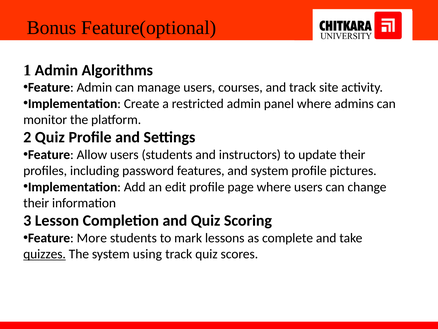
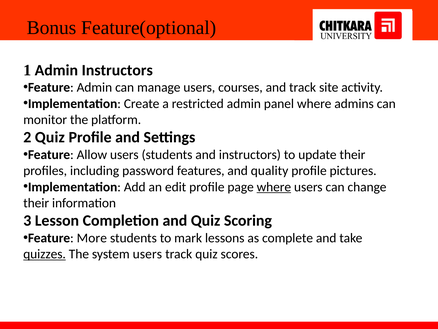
Admin Algorithms: Algorithms -> Instructors
and system: system -> quality
where at (274, 187) underline: none -> present
system using: using -> users
